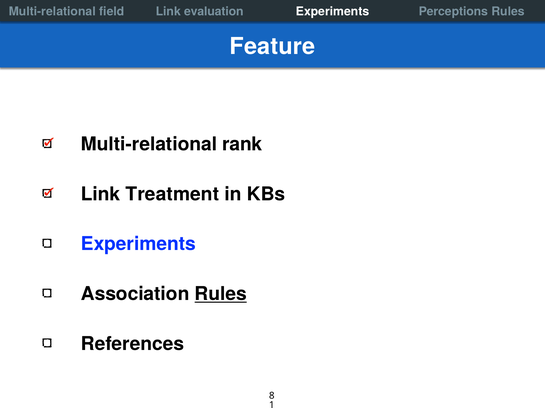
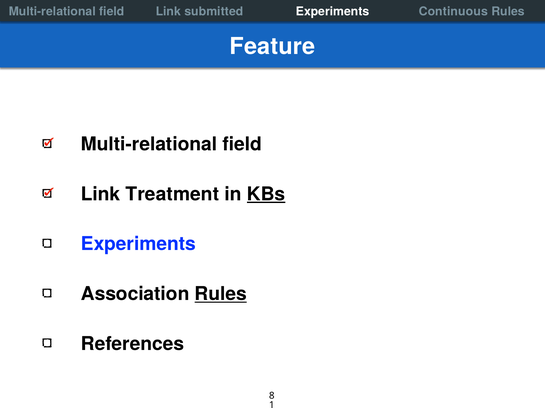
evaluation: evaluation -> submitted
Perceptions: Perceptions -> Continuous
rank at (242, 145): rank -> field
KBs underline: none -> present
